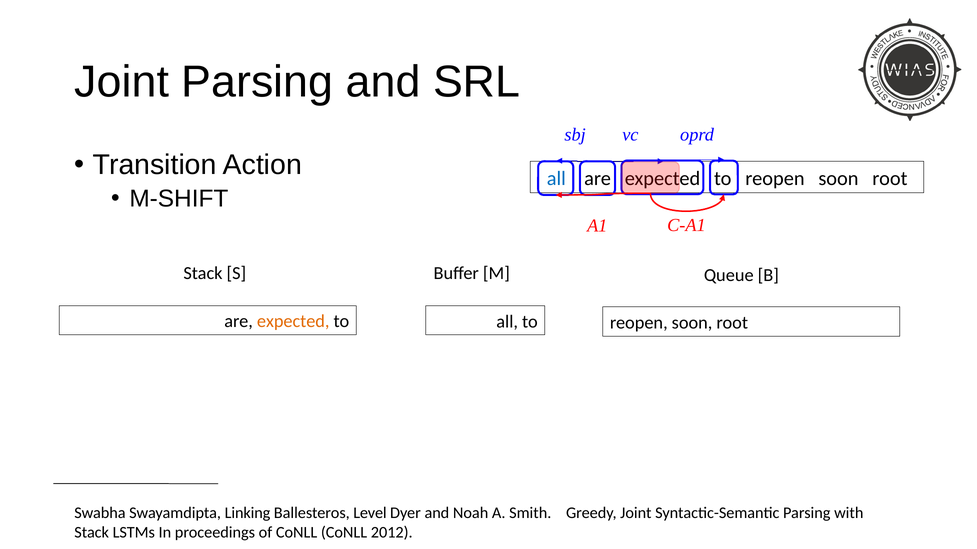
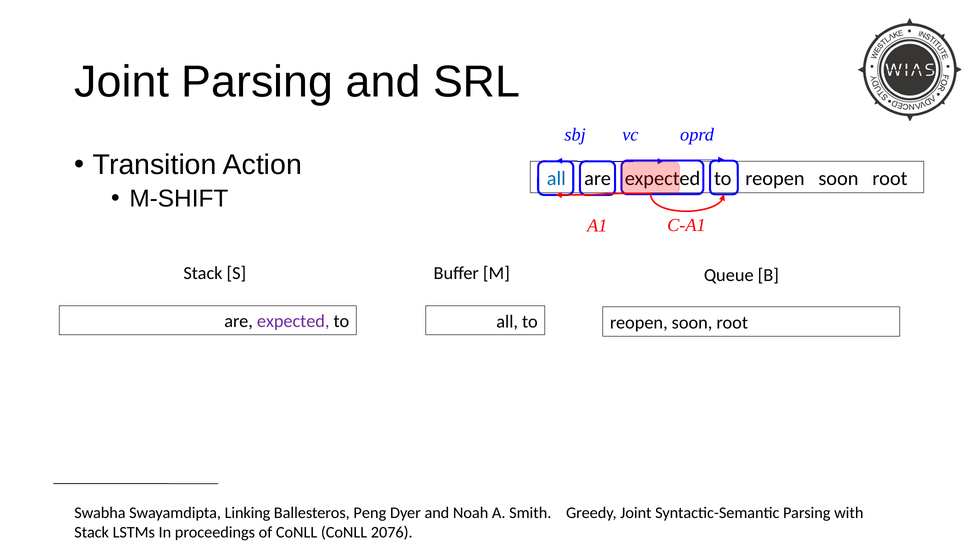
expected at (293, 322) colour: orange -> purple
Level: Level -> Peng
2012: 2012 -> 2076
